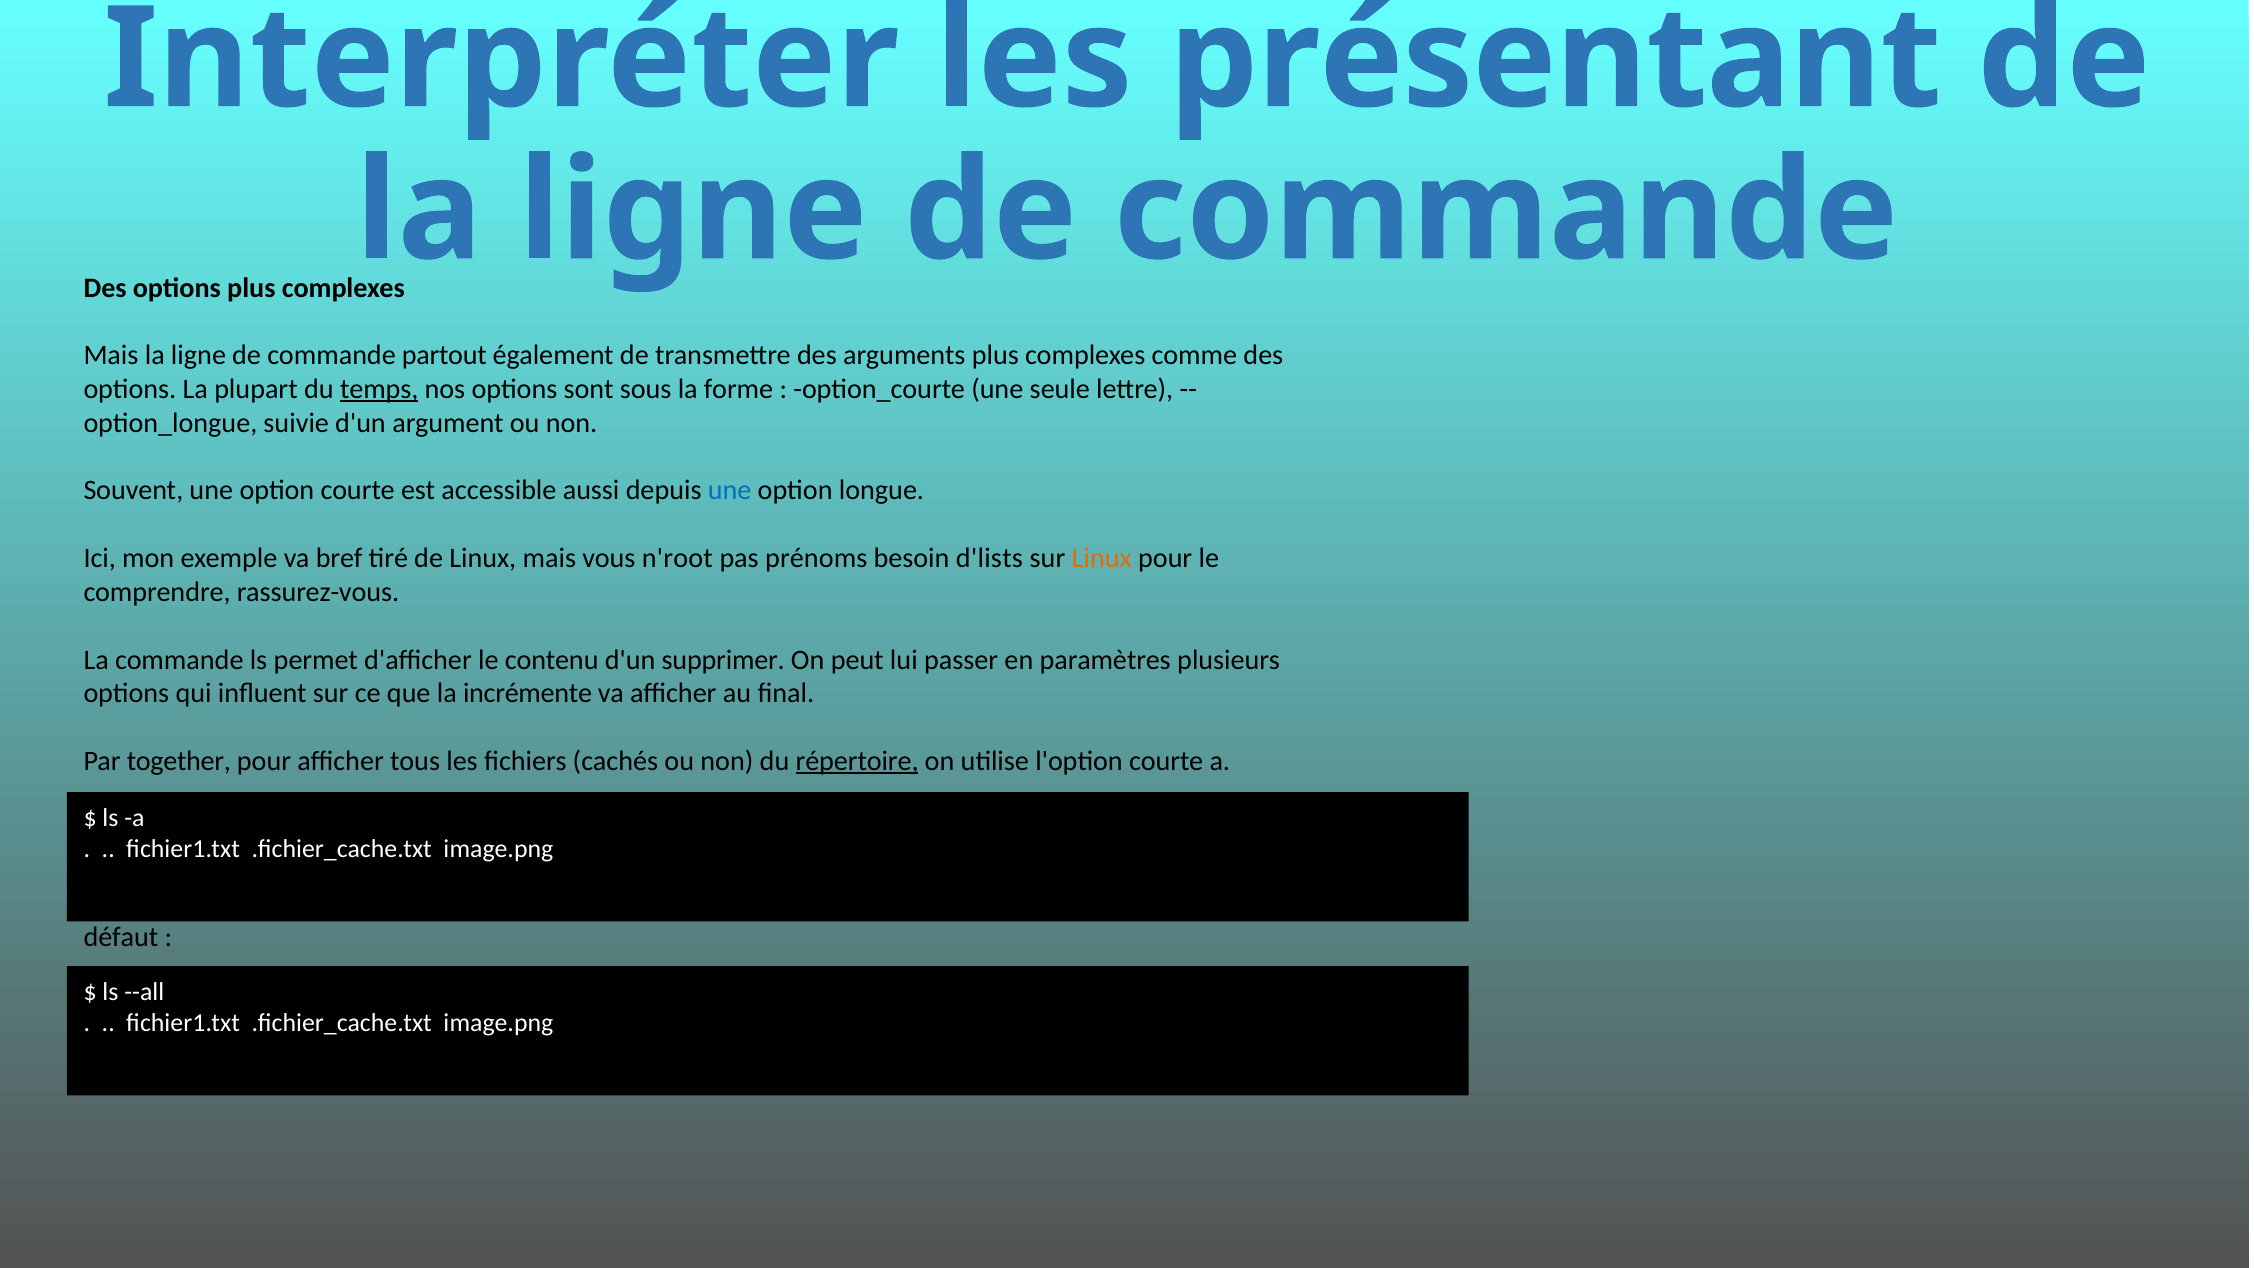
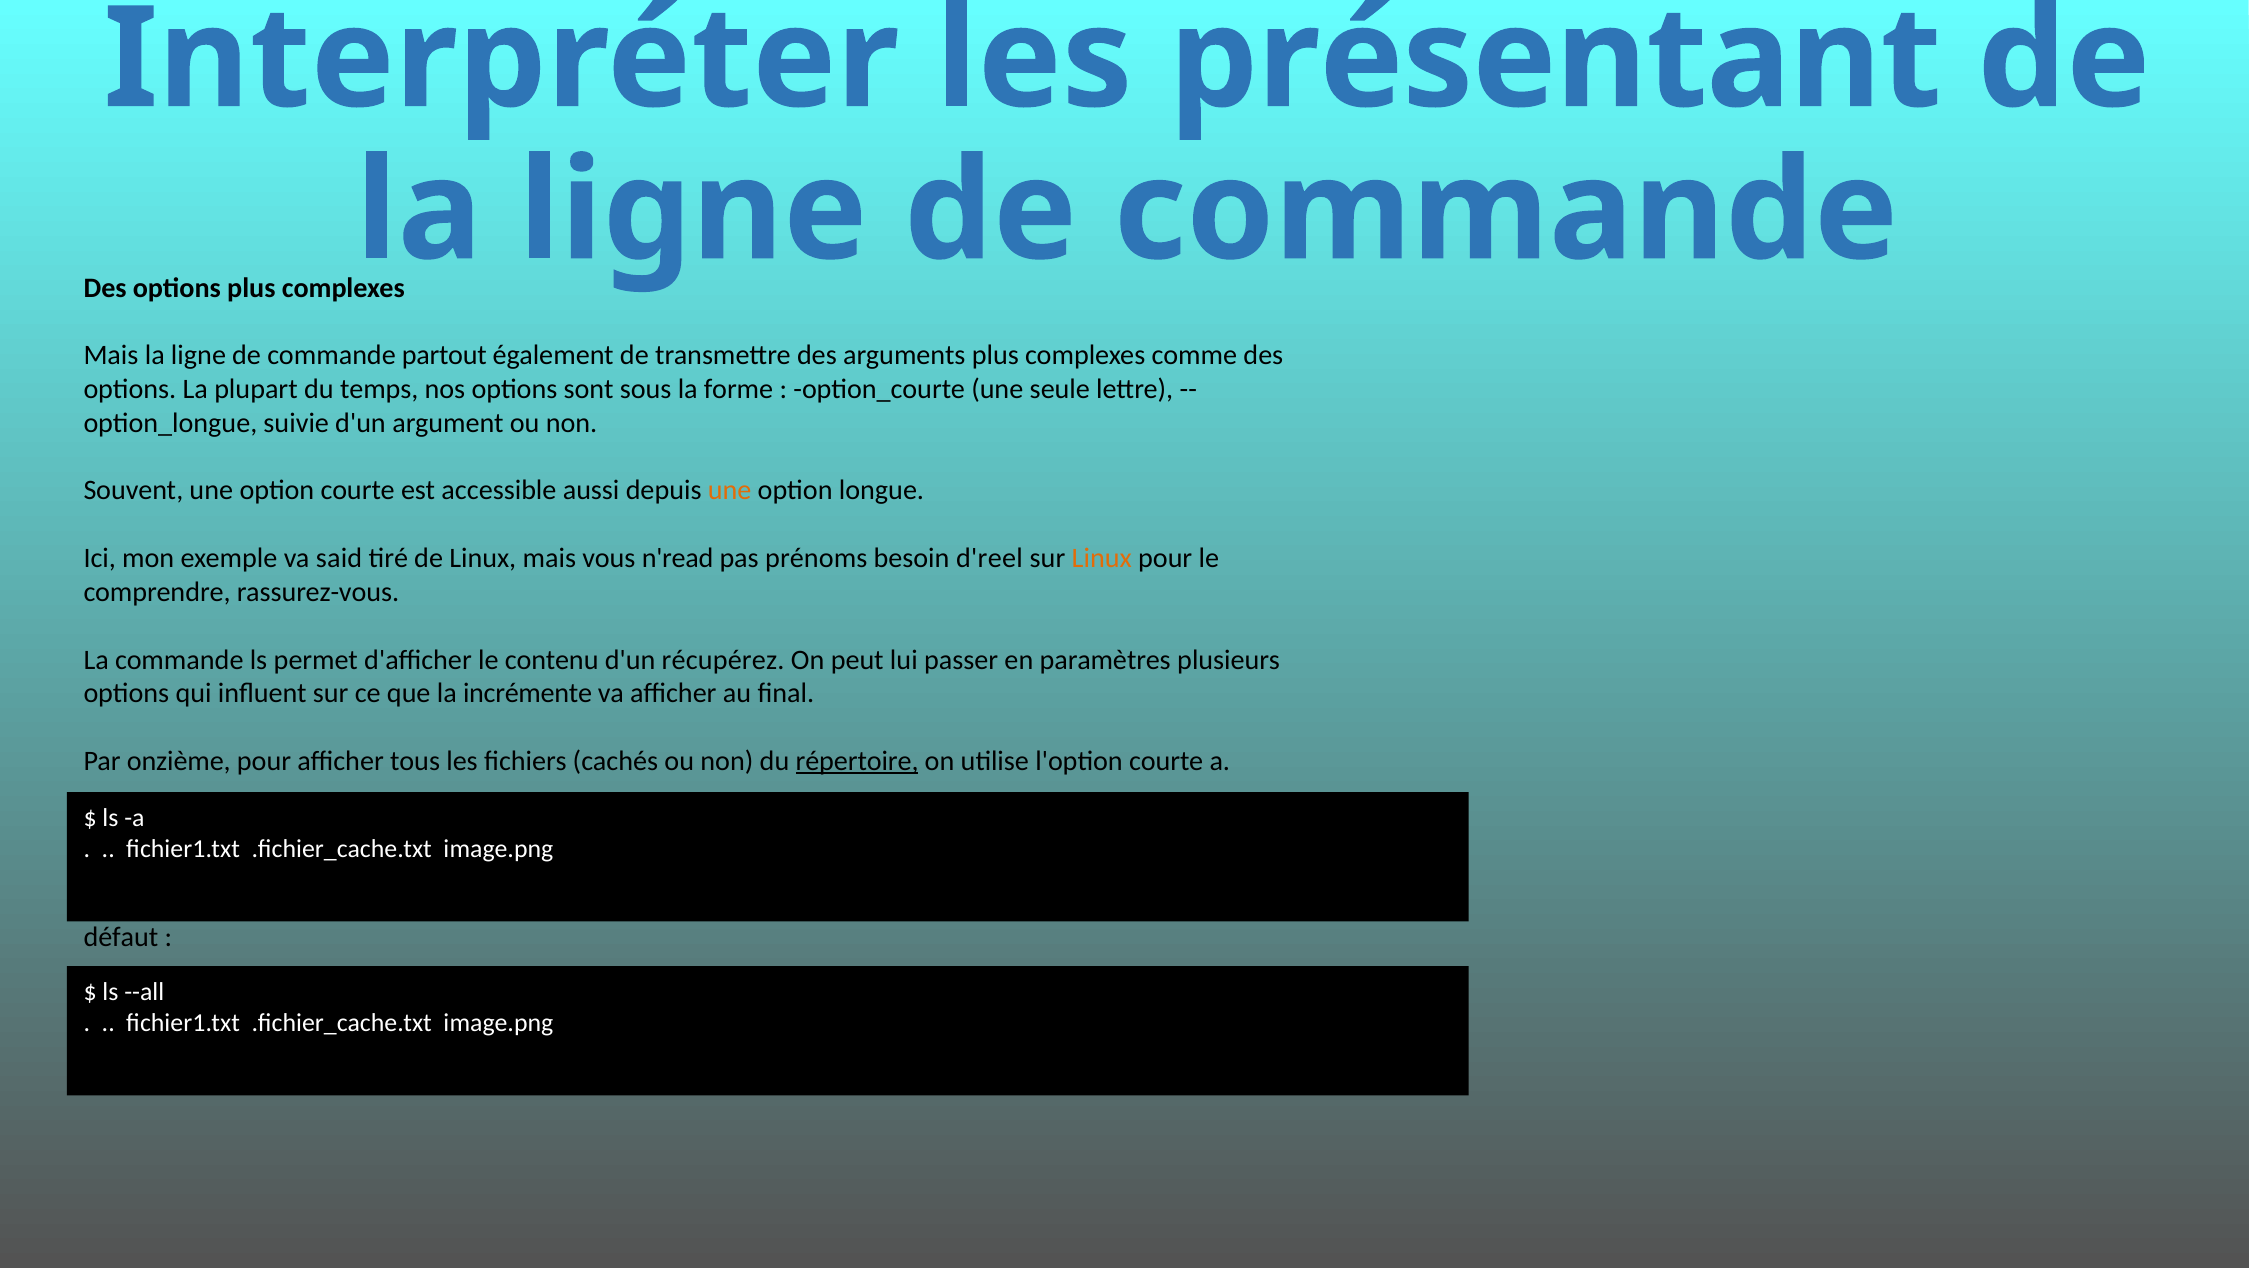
temps underline: present -> none
une at (730, 491) colour: blue -> orange
bref: bref -> said
n'root: n'root -> n'read
d'lists: d'lists -> d'reel
supprimer: supprimer -> récupérez
together: together -> onzième
